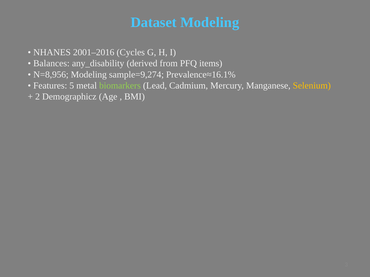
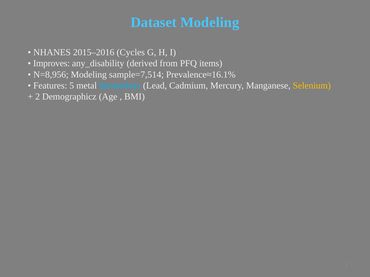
2001–2016: 2001–2016 -> 2015–2016
Balances: Balances -> Improves
sample=9,274: sample=9,274 -> sample=7,514
biomarkers colour: light green -> light blue
